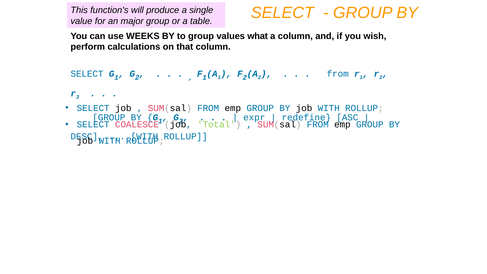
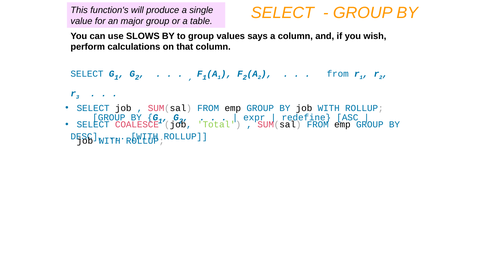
WEEKS: WEEKS -> SLOWS
what: what -> says
